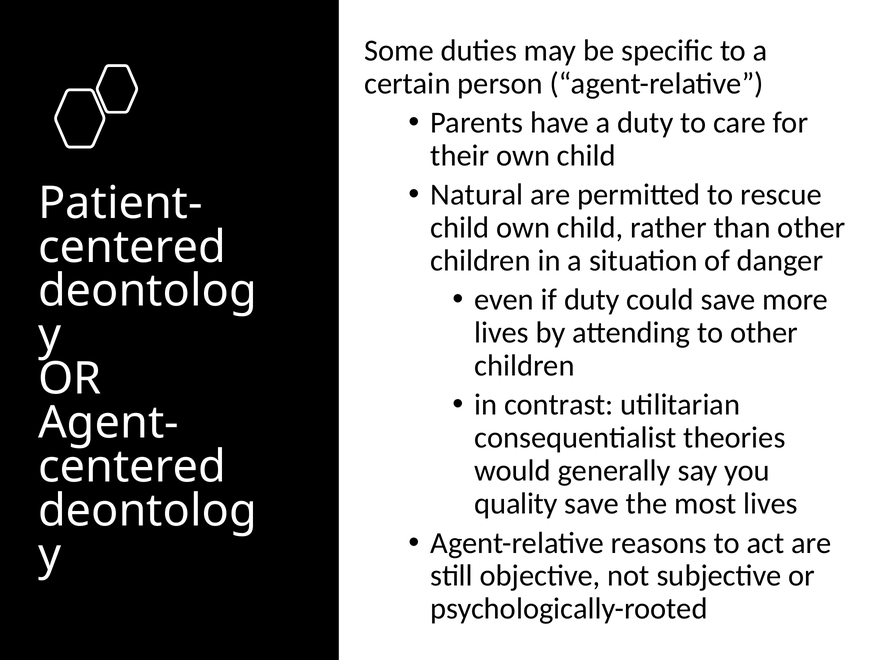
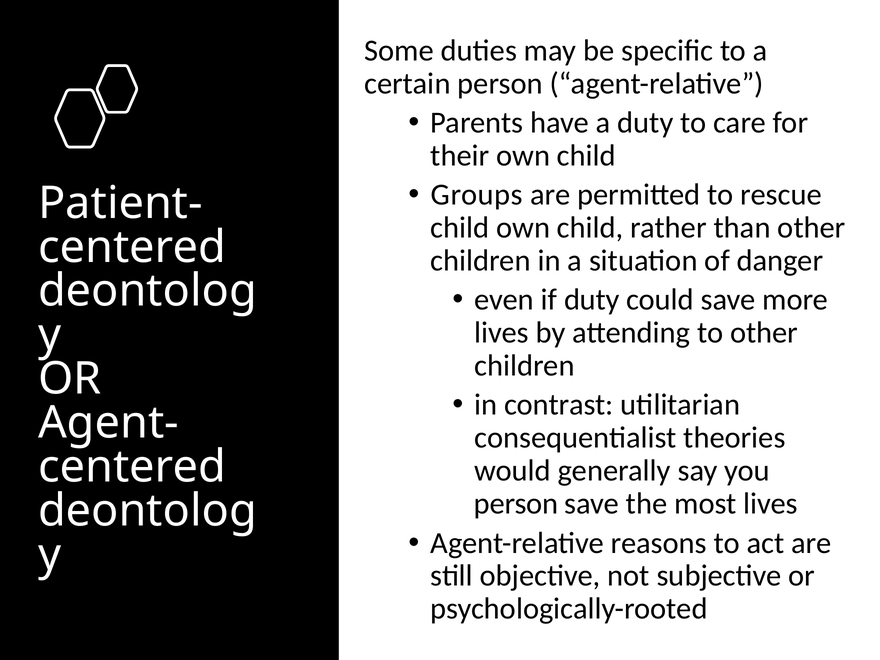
Natural: Natural -> Groups
quality at (516, 504): quality -> person
